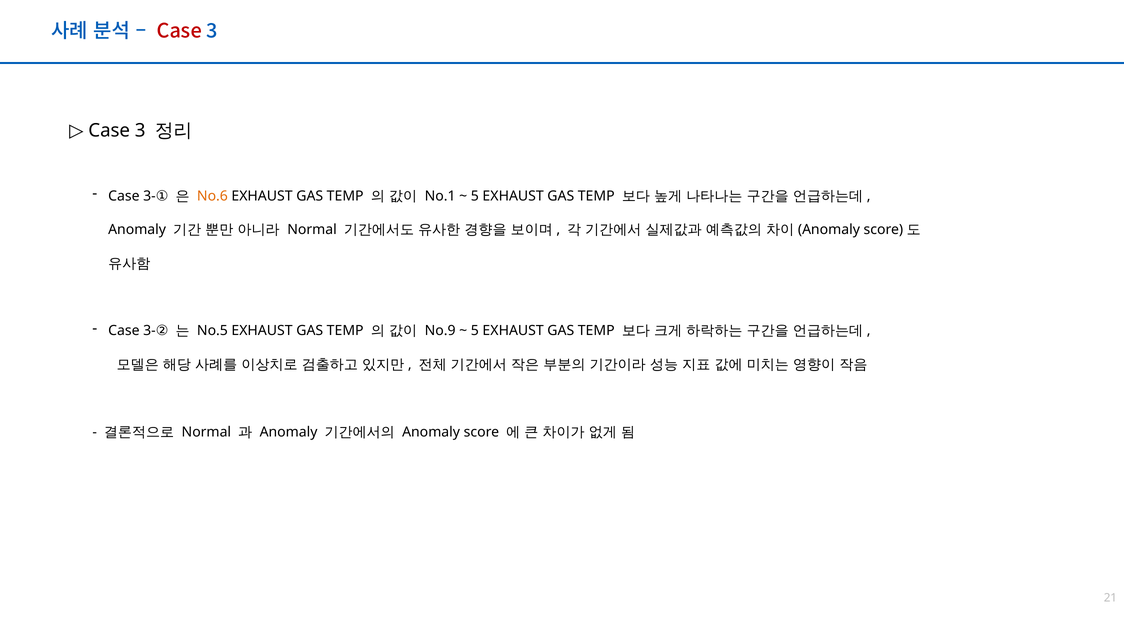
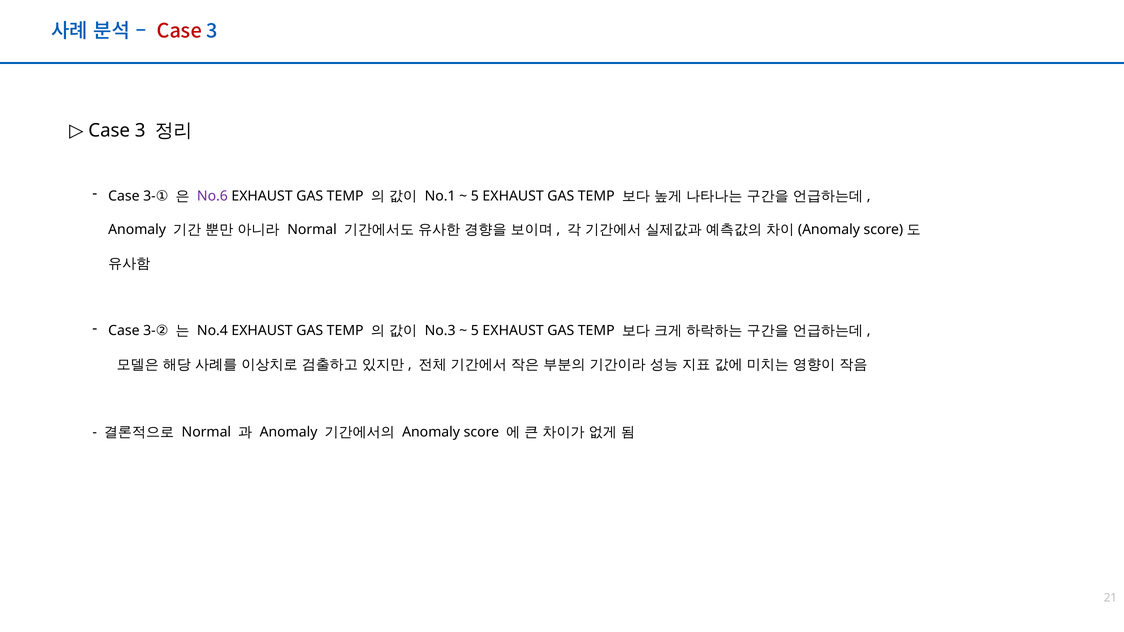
No.6 colour: orange -> purple
No.5: No.5 -> No.4
No.9: No.9 -> No.3
